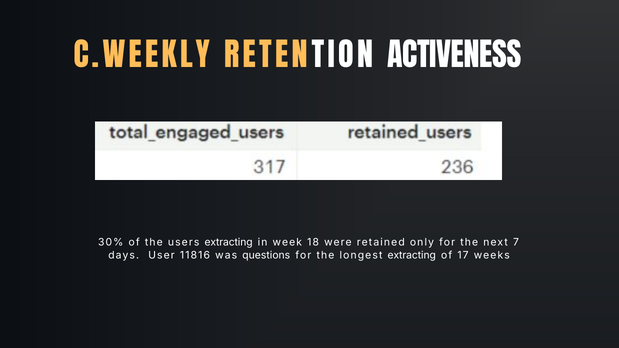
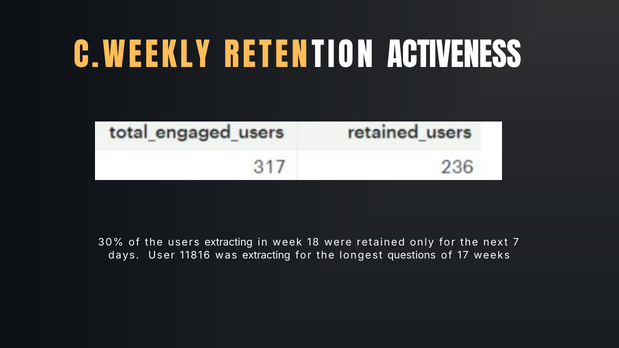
was questions: questions -> extracting
longest extracting: extracting -> questions
